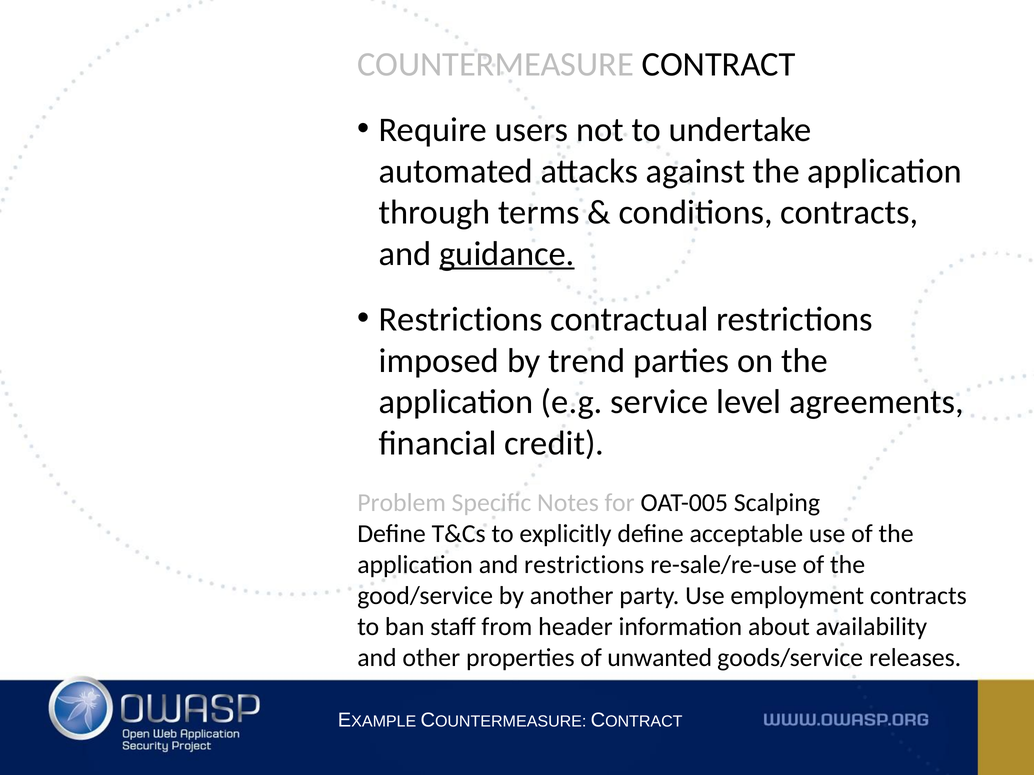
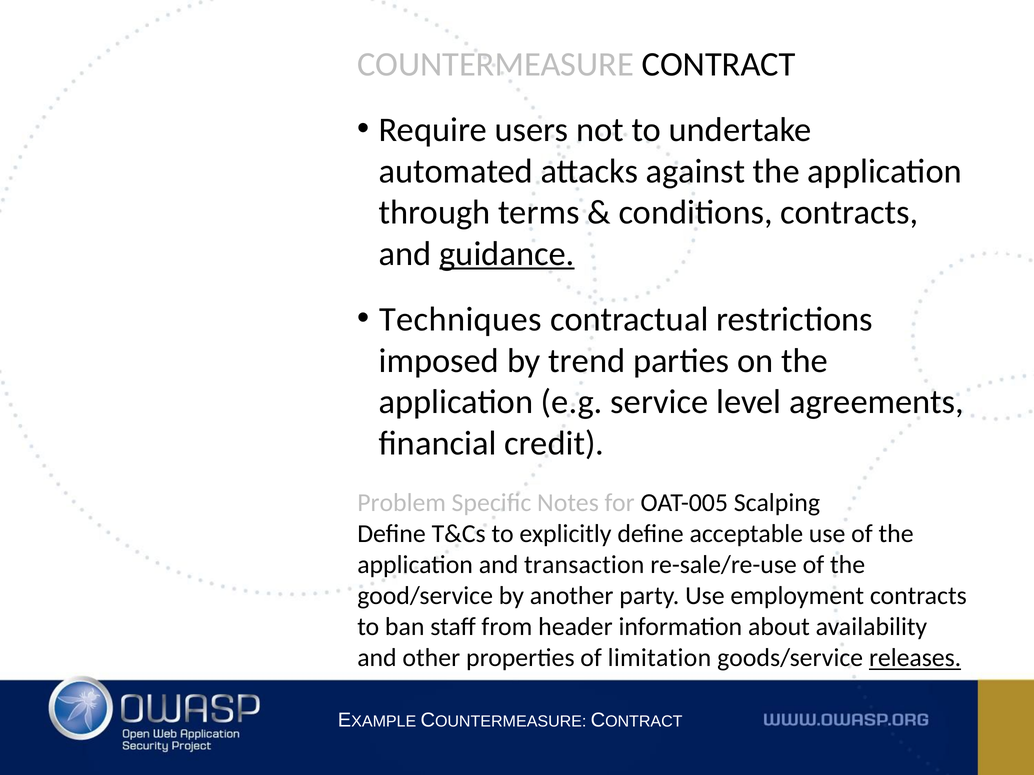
Restrictions at (461, 320): Restrictions -> Techniques
and restrictions: restrictions -> transaction
unwanted: unwanted -> limitation
releases underline: none -> present
